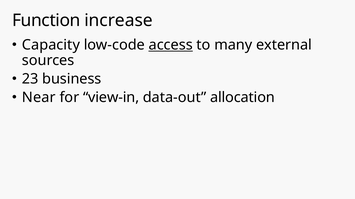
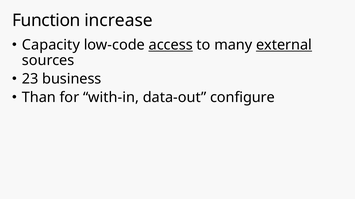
external underline: none -> present
Near: Near -> Than
view-in: view-in -> with-in
allocation: allocation -> configure
